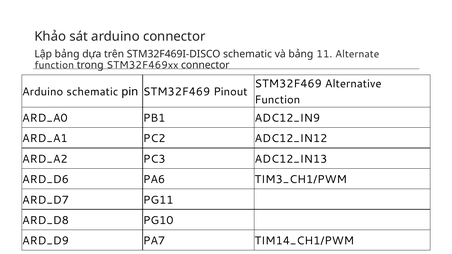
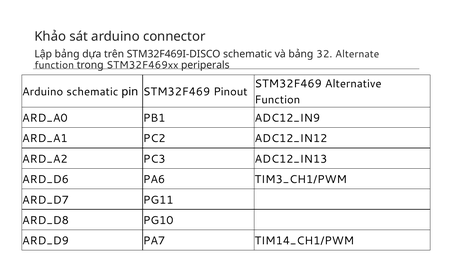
11: 11 -> 32
STM32F469xx connector: connector -> periperals
